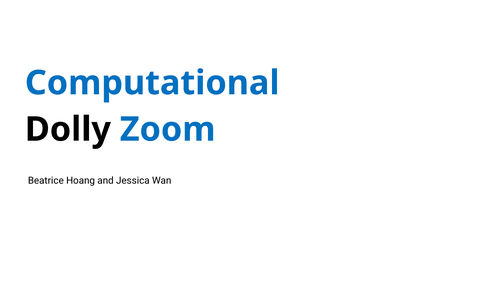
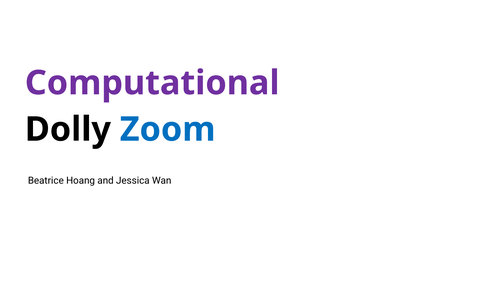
Computational colour: blue -> purple
